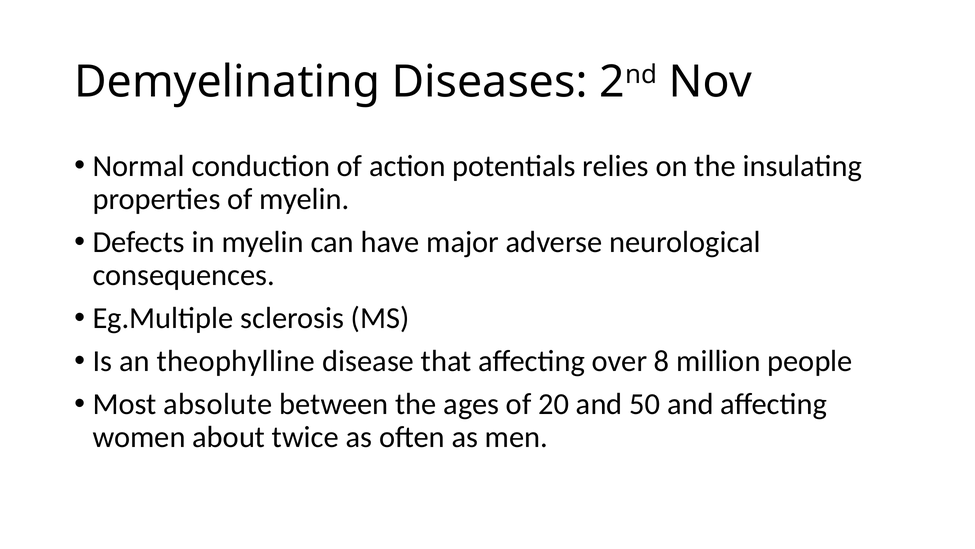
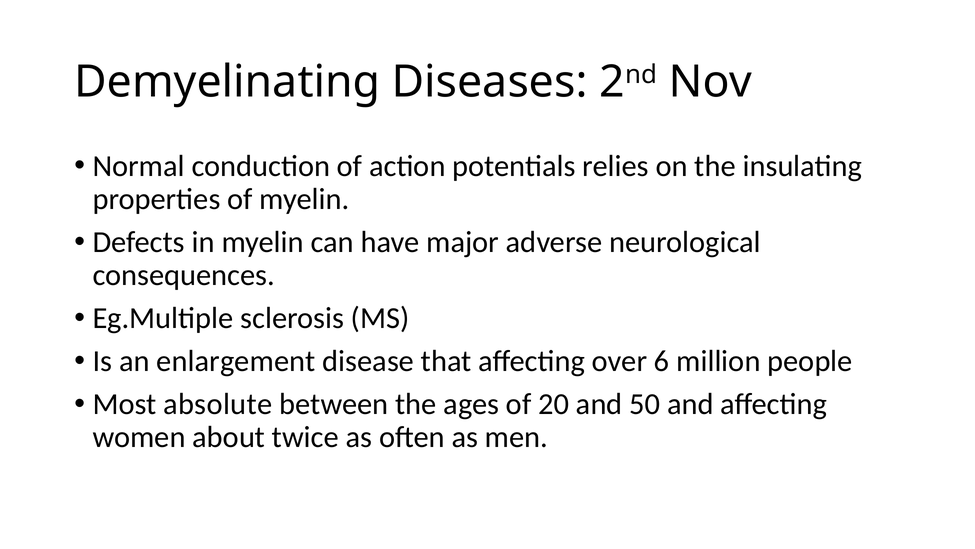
theophylline: theophylline -> enlargement
8: 8 -> 6
